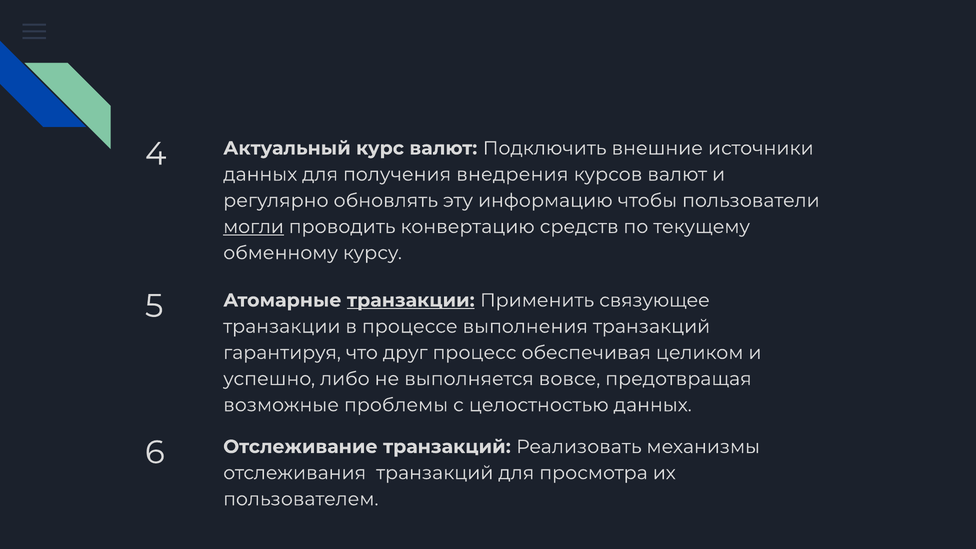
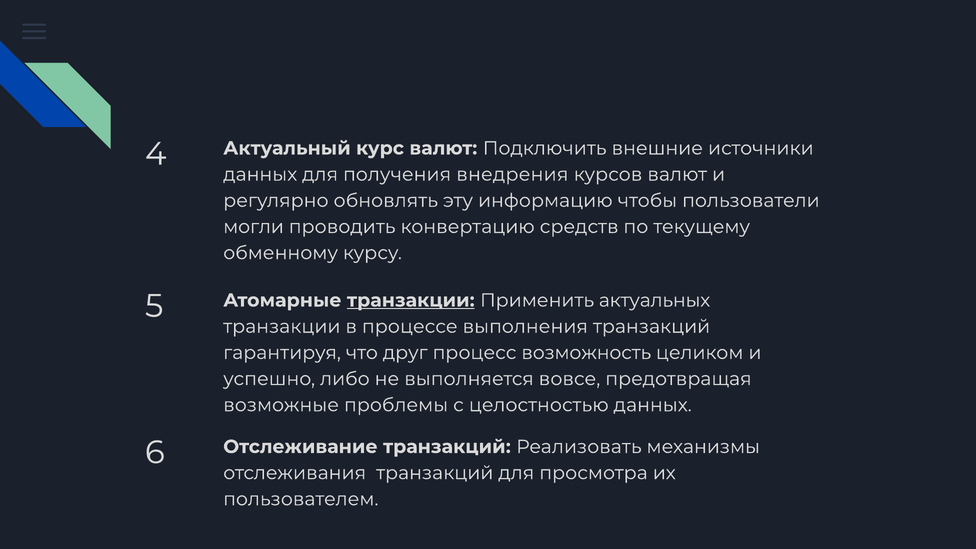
могли underline: present -> none
связующее: связующее -> актуальных
обеспечивая: обеспечивая -> возможность
